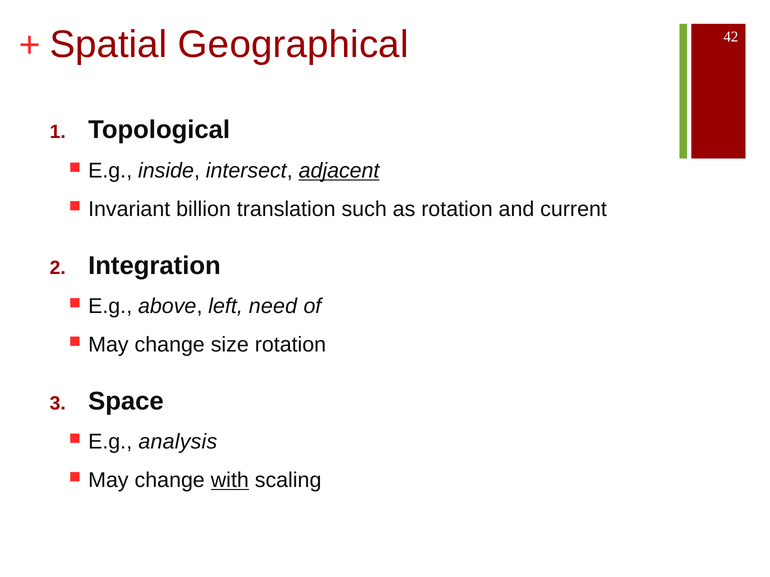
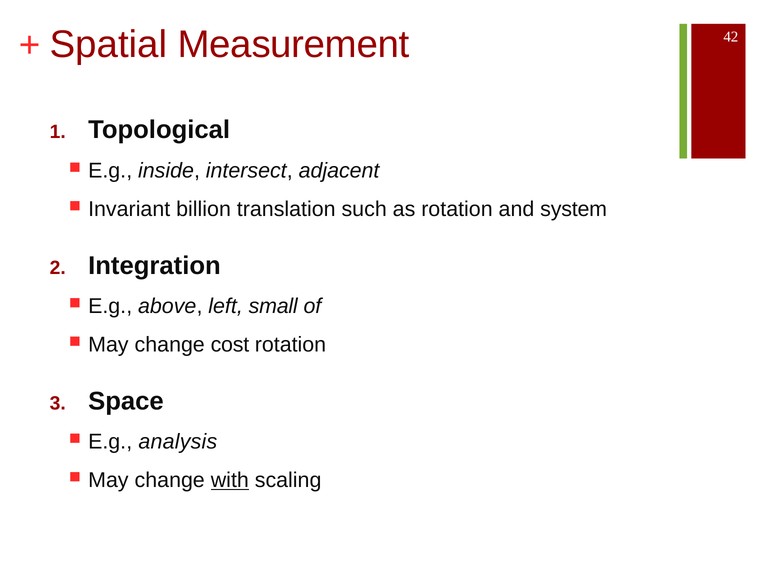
Geographical: Geographical -> Measurement
adjacent underline: present -> none
current: current -> system
need: need -> small
size: size -> cost
